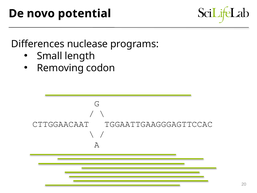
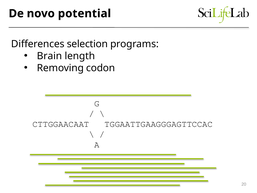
nuclease: nuclease -> selection
Small: Small -> Brain
